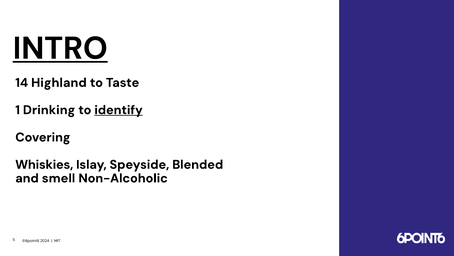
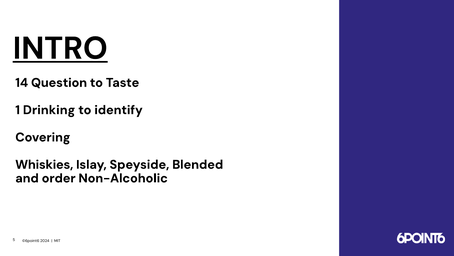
Highland: Highland -> Question
identify underline: present -> none
smell: smell -> order
